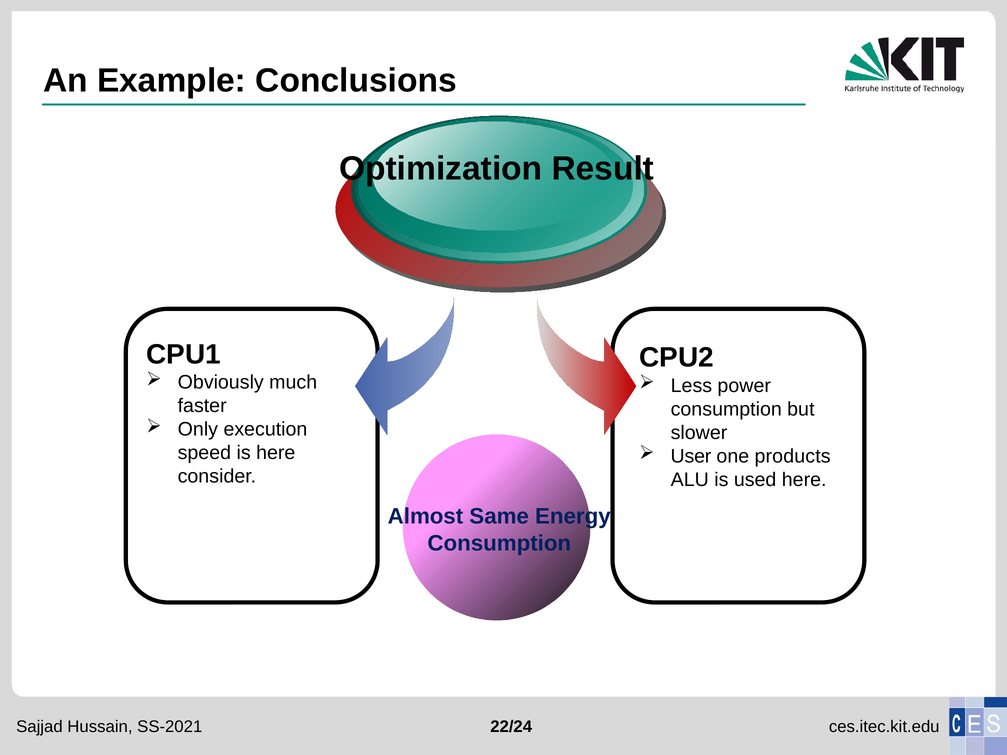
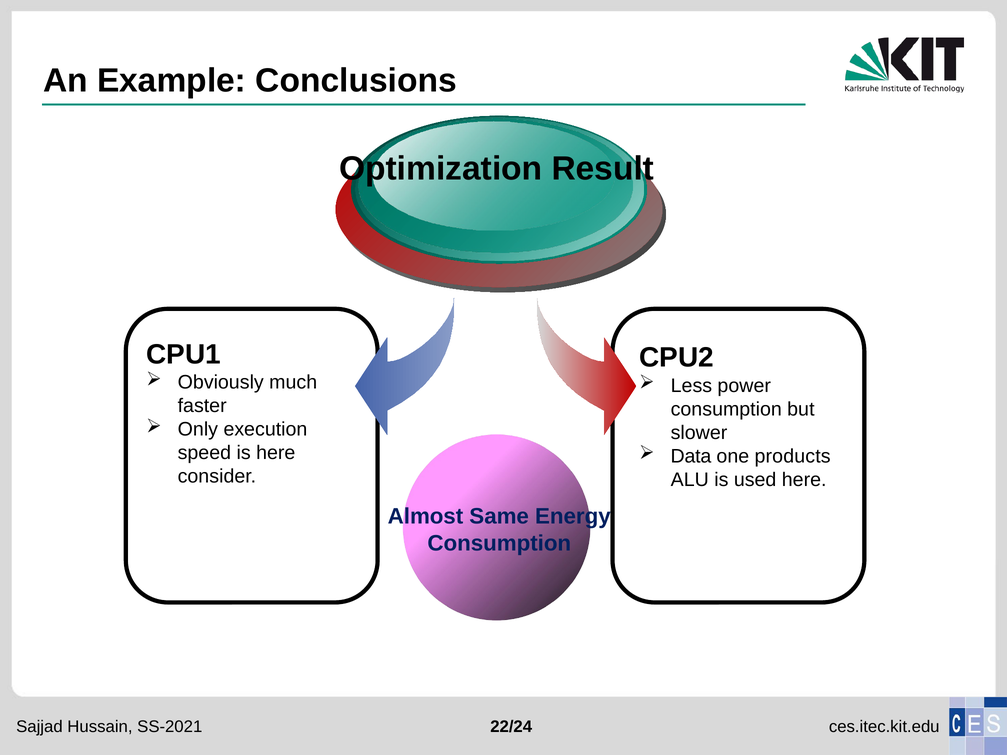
User: User -> Data
